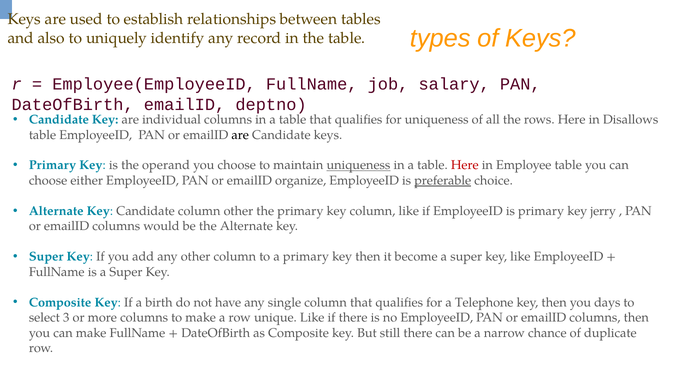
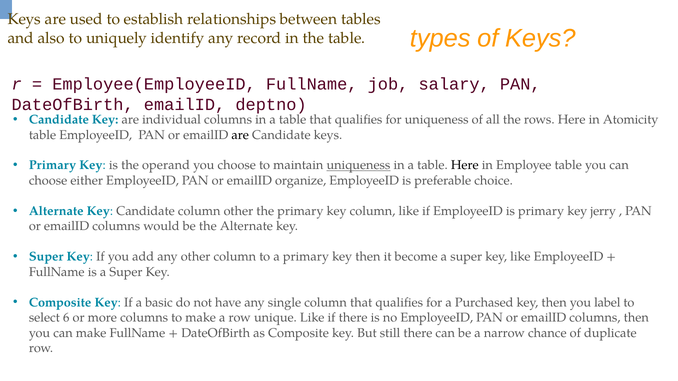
Disallows: Disallows -> Atomicity
Here at (465, 165) colour: red -> black
preferable underline: present -> none
birth: birth -> basic
Telephone: Telephone -> Purchased
days: days -> label
3: 3 -> 6
